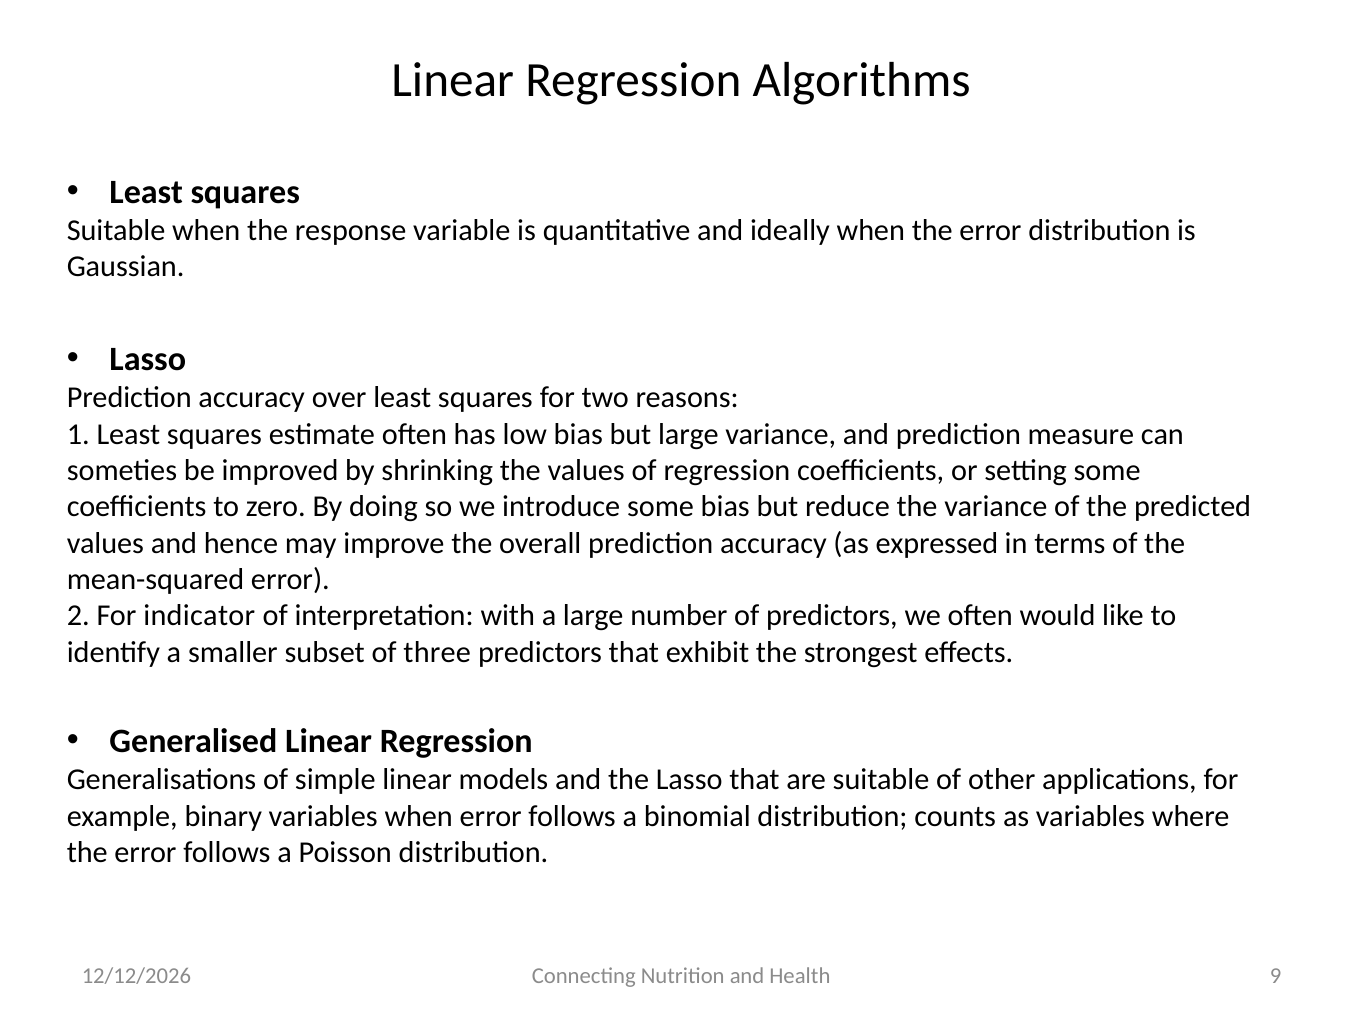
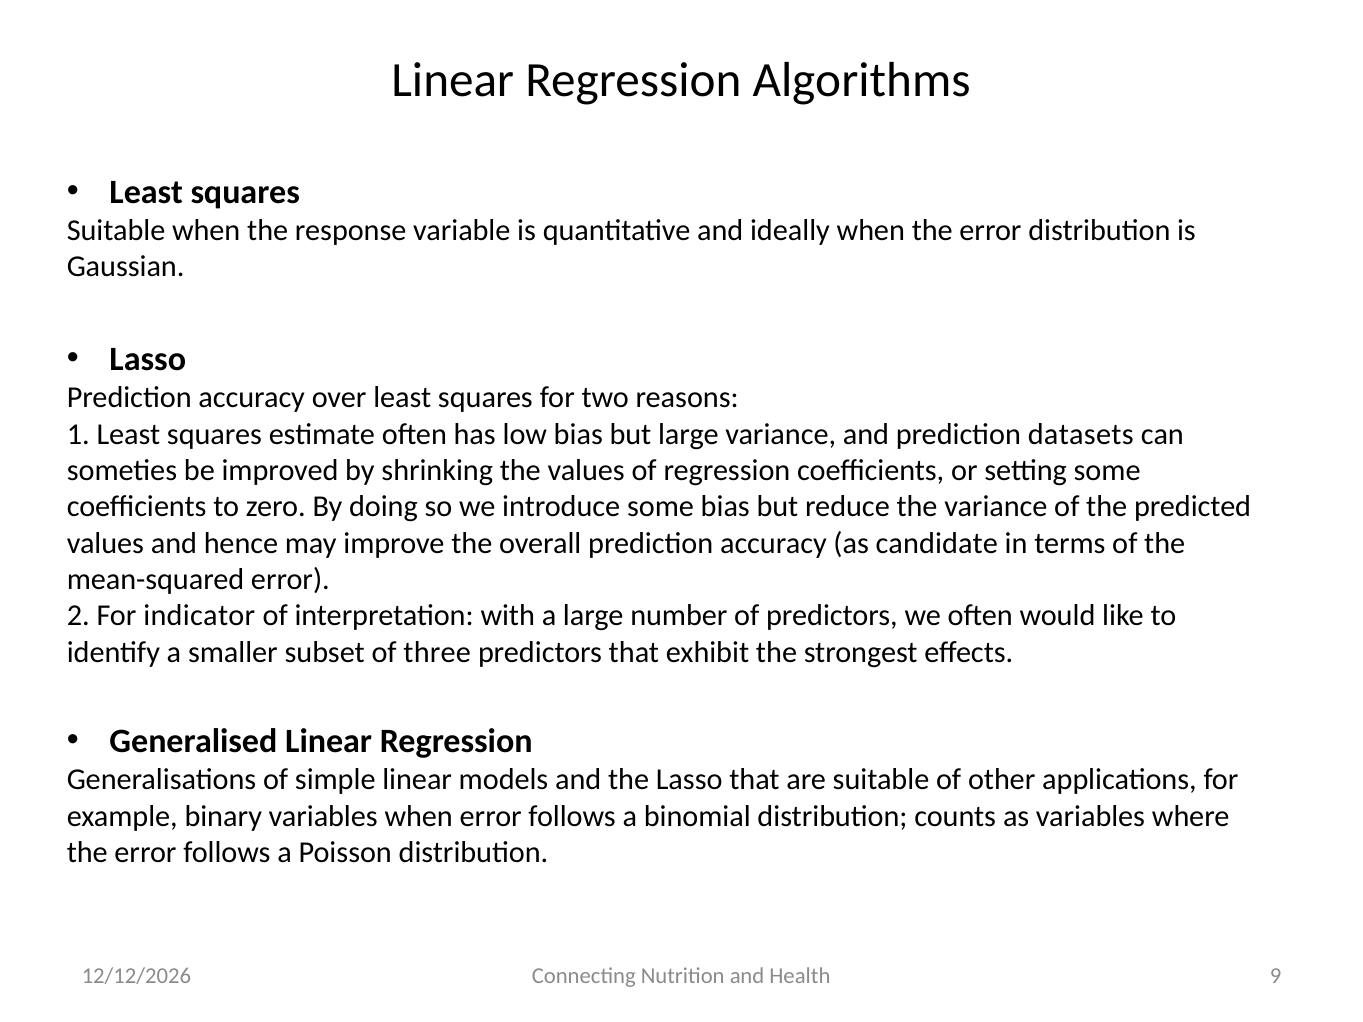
measure: measure -> datasets
expressed: expressed -> candidate
